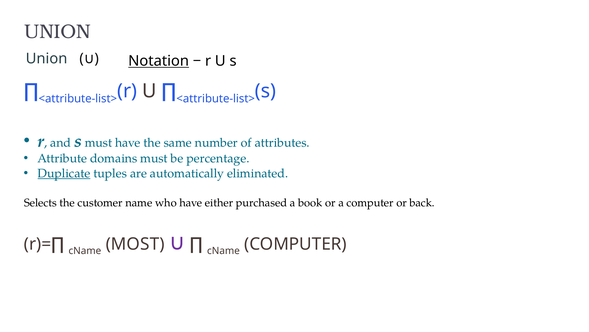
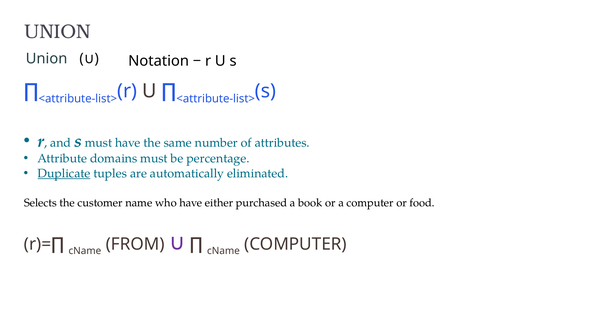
Notation underline: present -> none
back: back -> food
MOST: MOST -> FROM
